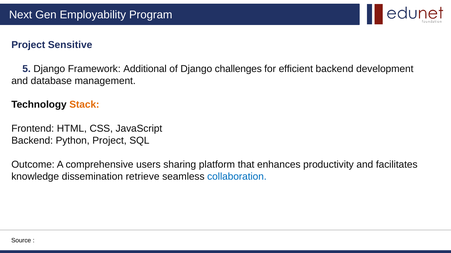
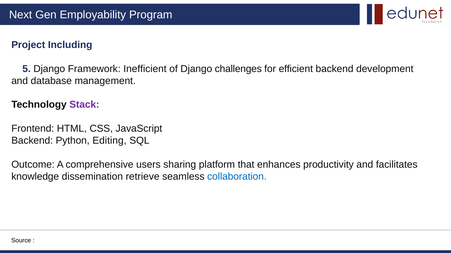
Sensitive: Sensitive -> Including
Additional: Additional -> Inefficient
Stack colour: orange -> purple
Python Project: Project -> Editing
